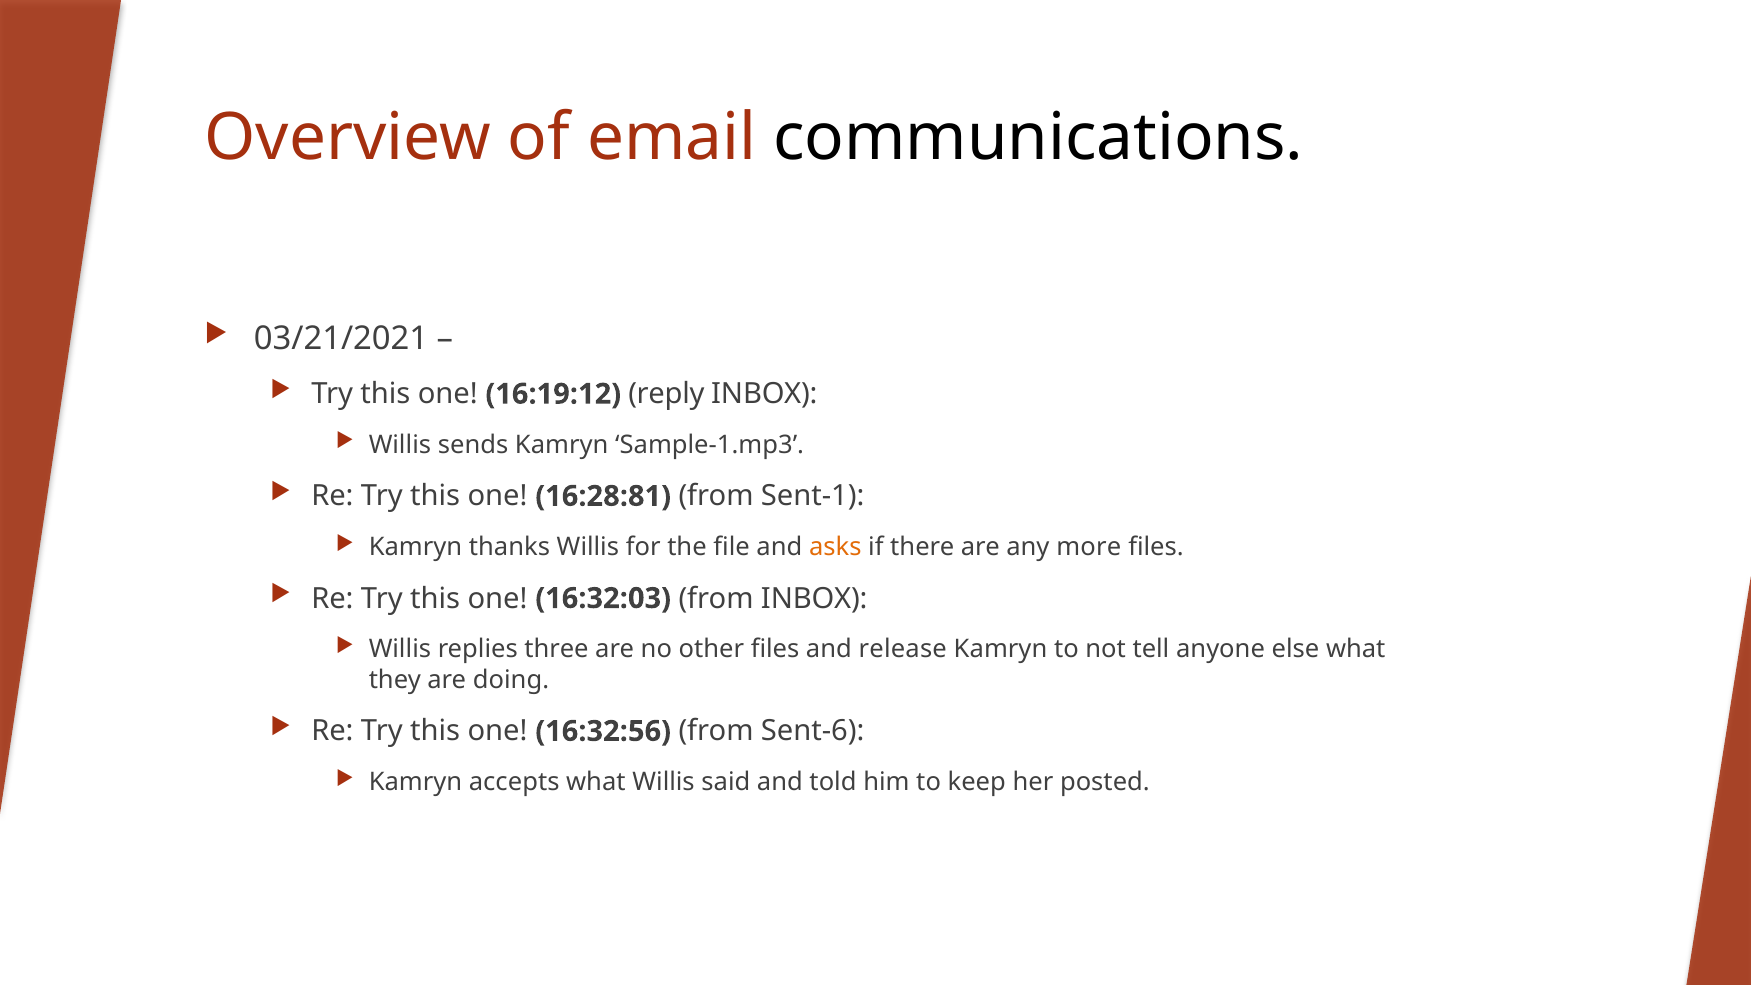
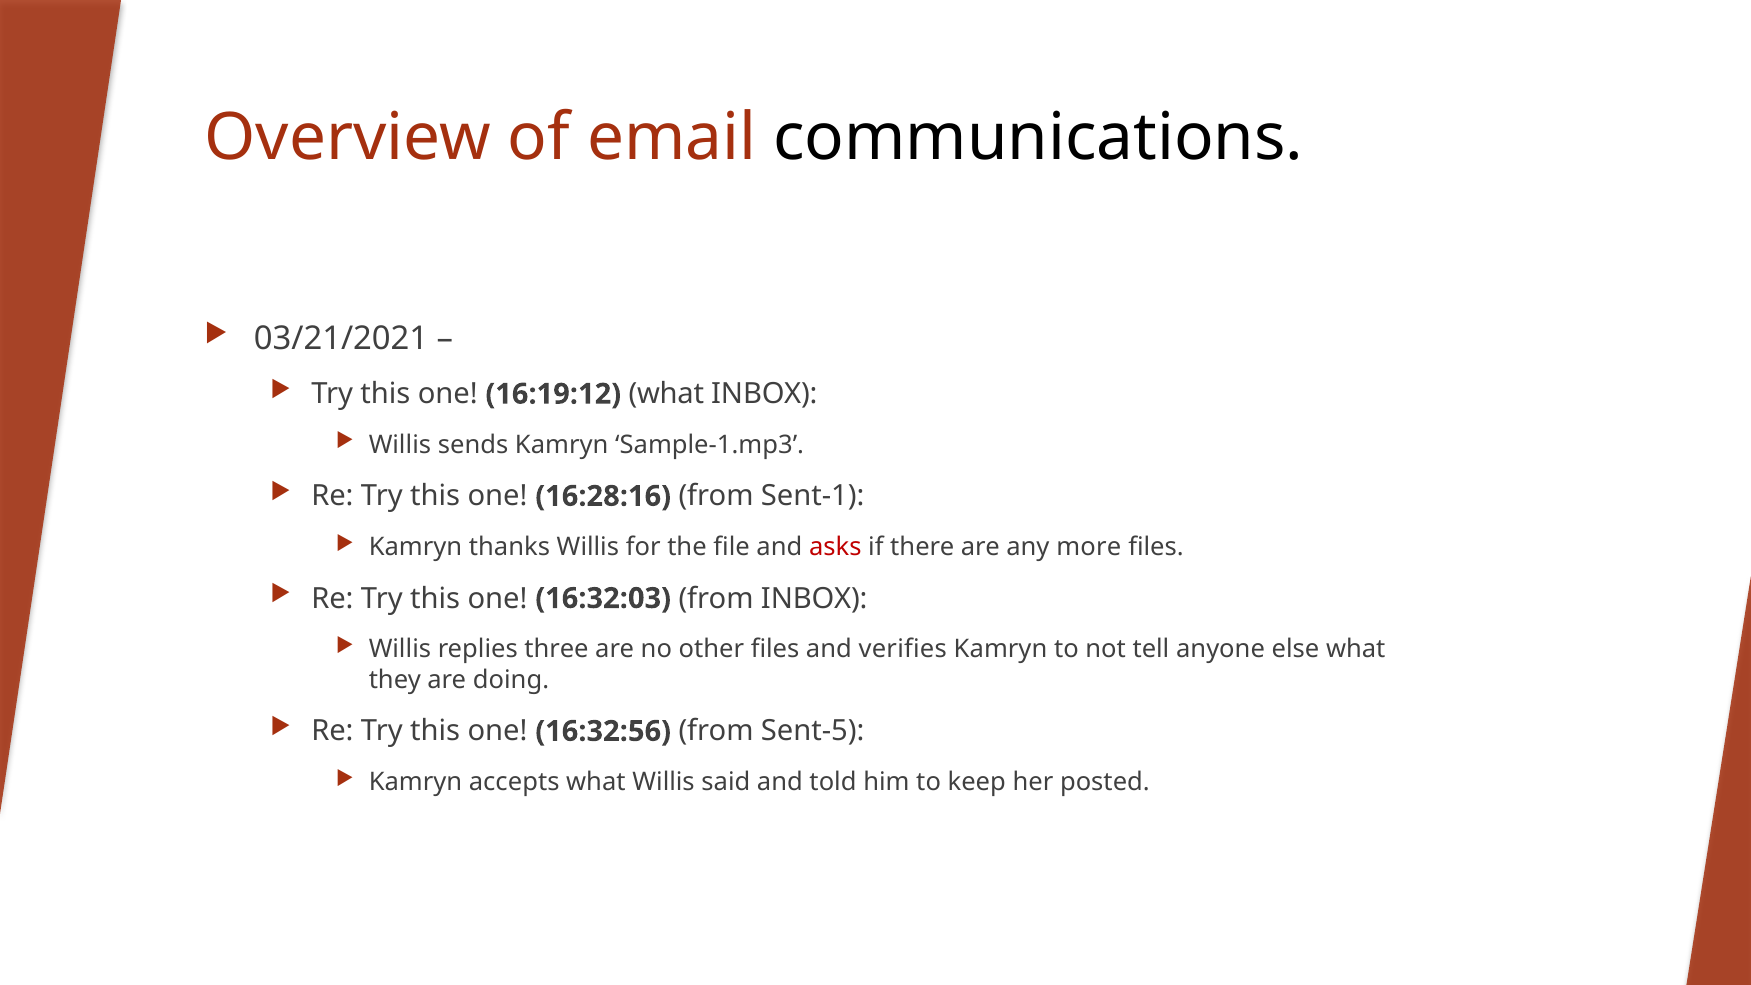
16:19:12 reply: reply -> what
16:28:81: 16:28:81 -> 16:28:16
asks colour: orange -> red
release: release -> verifies
Sent-6: Sent-6 -> Sent-5
